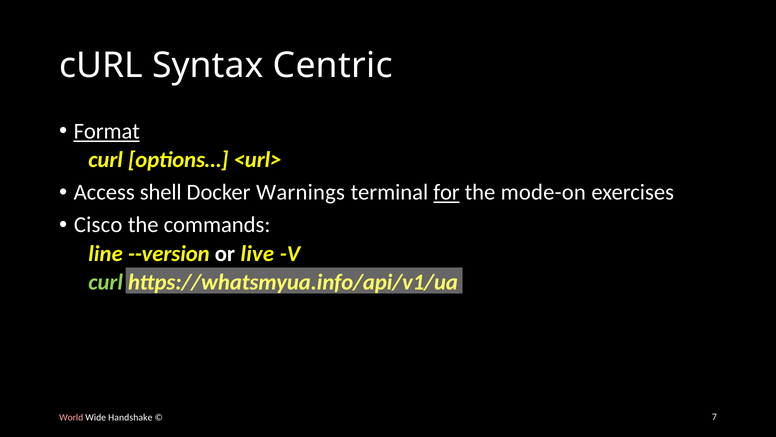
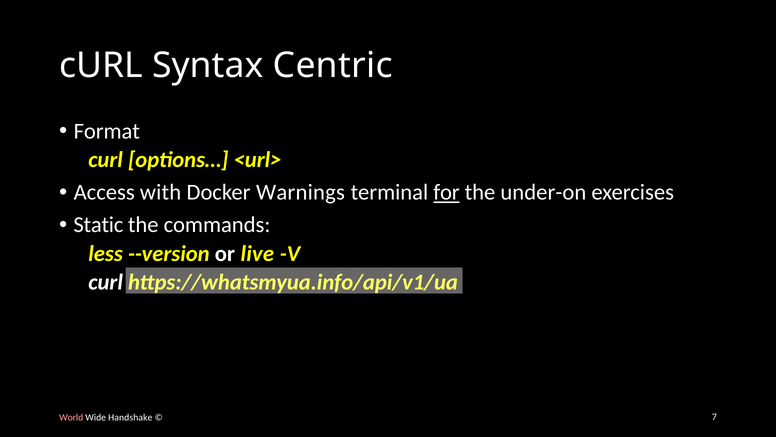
Format underline: present -> none
shell: shell -> with
mode-on: mode-on -> under-on
Cisco: Cisco -> Static
line: line -> less
curl at (106, 282) colour: light green -> white
